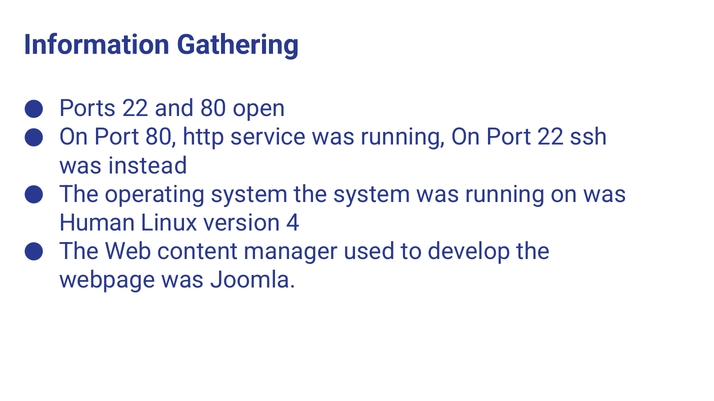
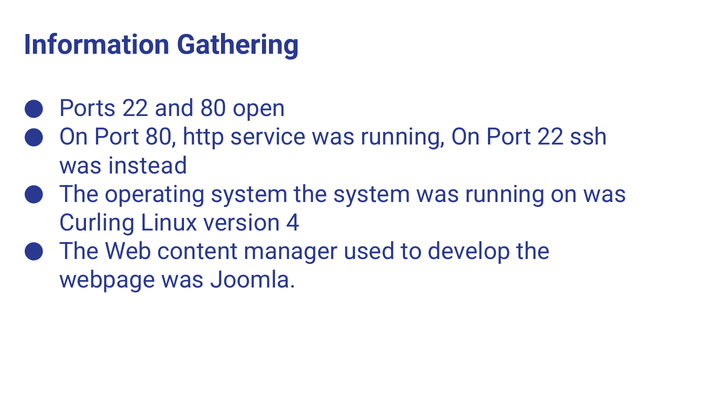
Human: Human -> Curling
